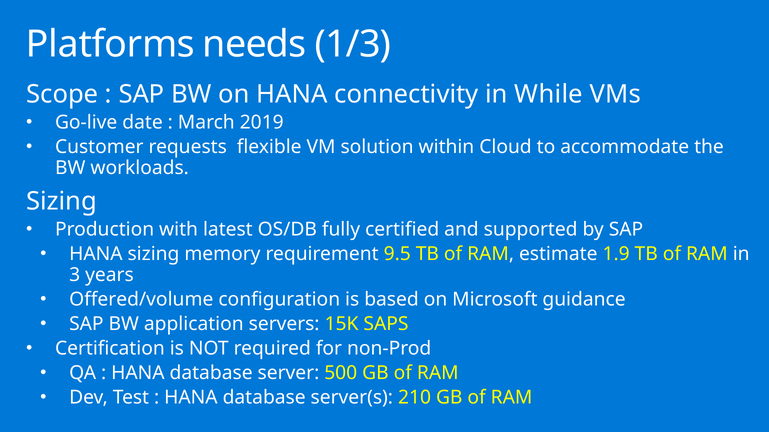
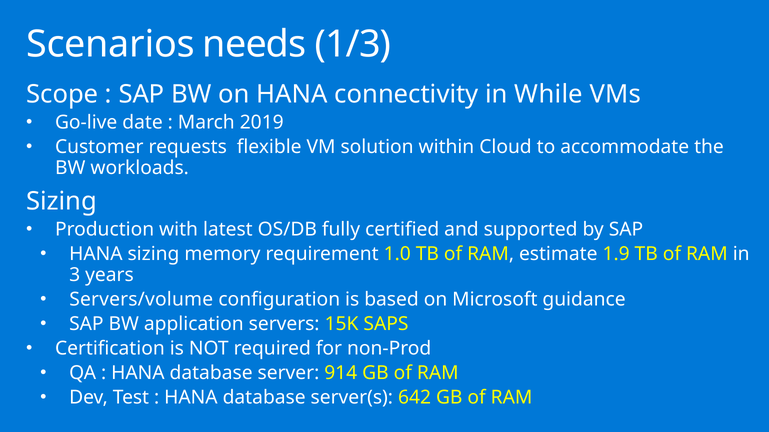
Platforms: Platforms -> Scenarios
9.5: 9.5 -> 1.0
Offered/volume: Offered/volume -> Servers/volume
500: 500 -> 914
210: 210 -> 642
